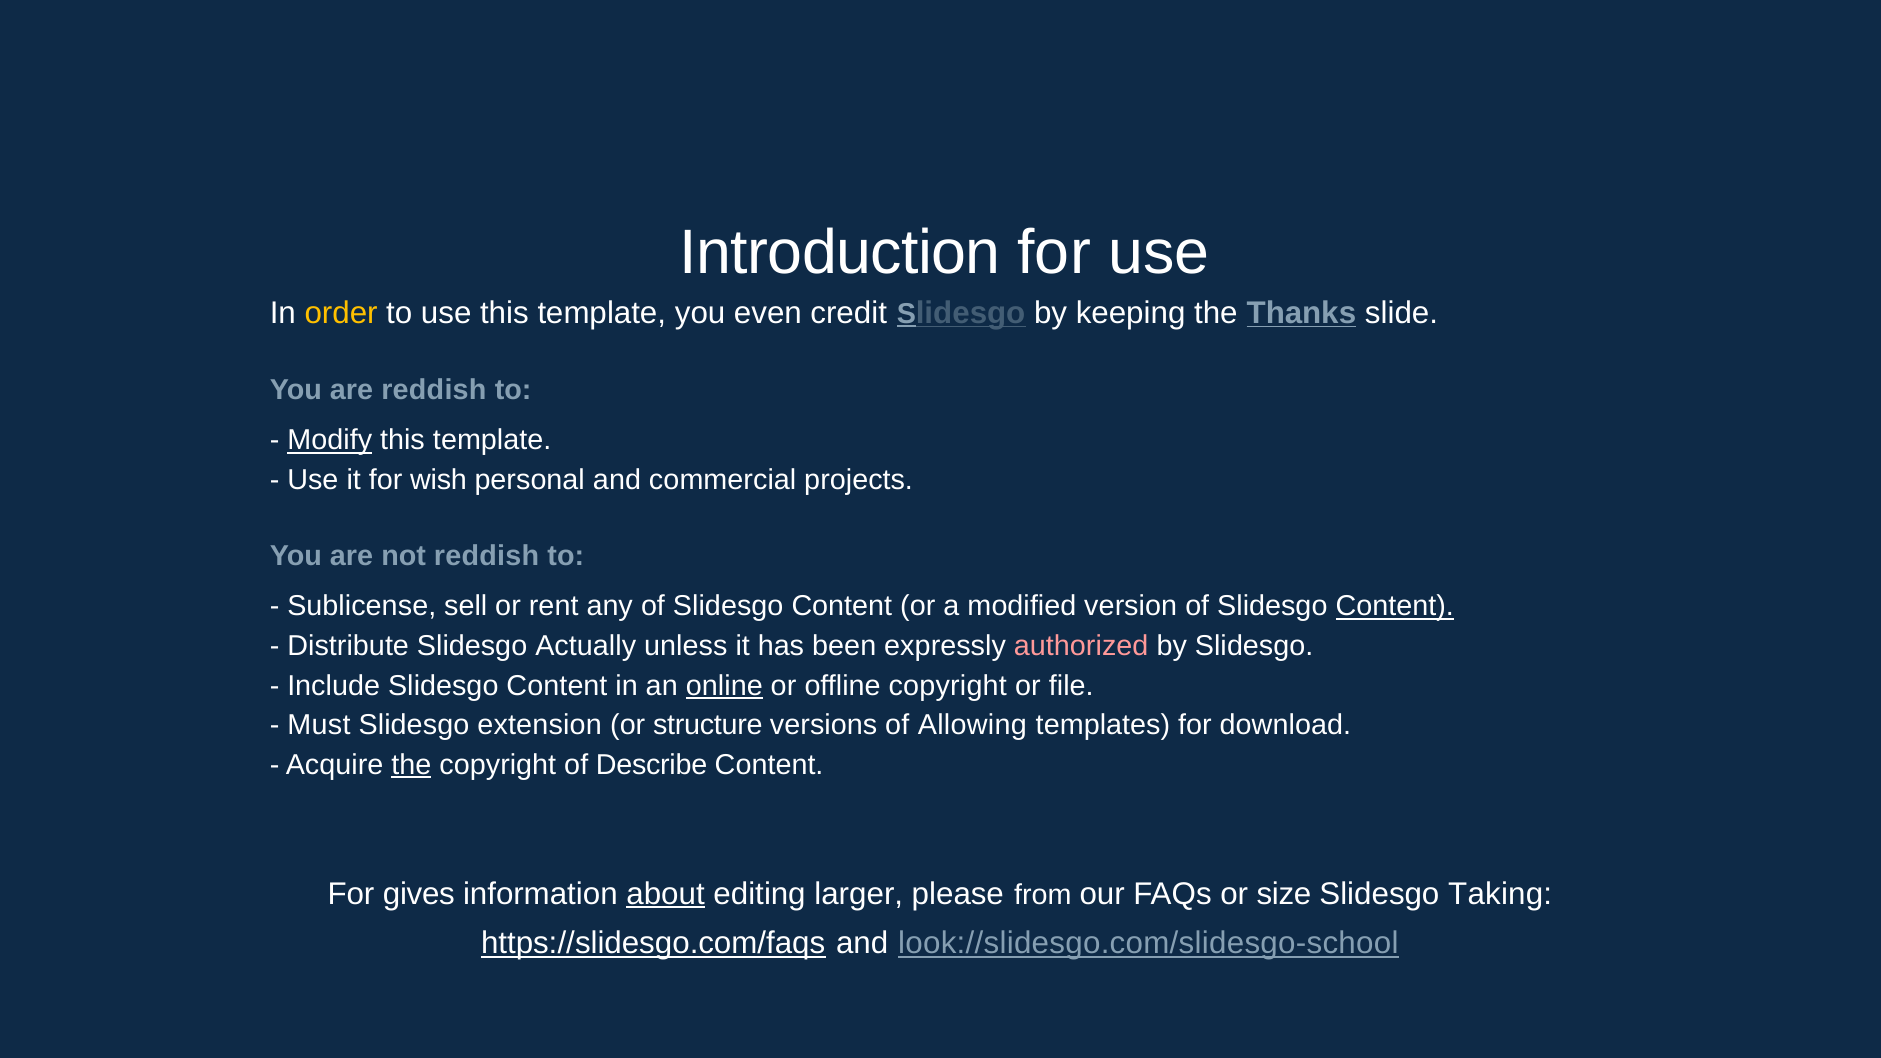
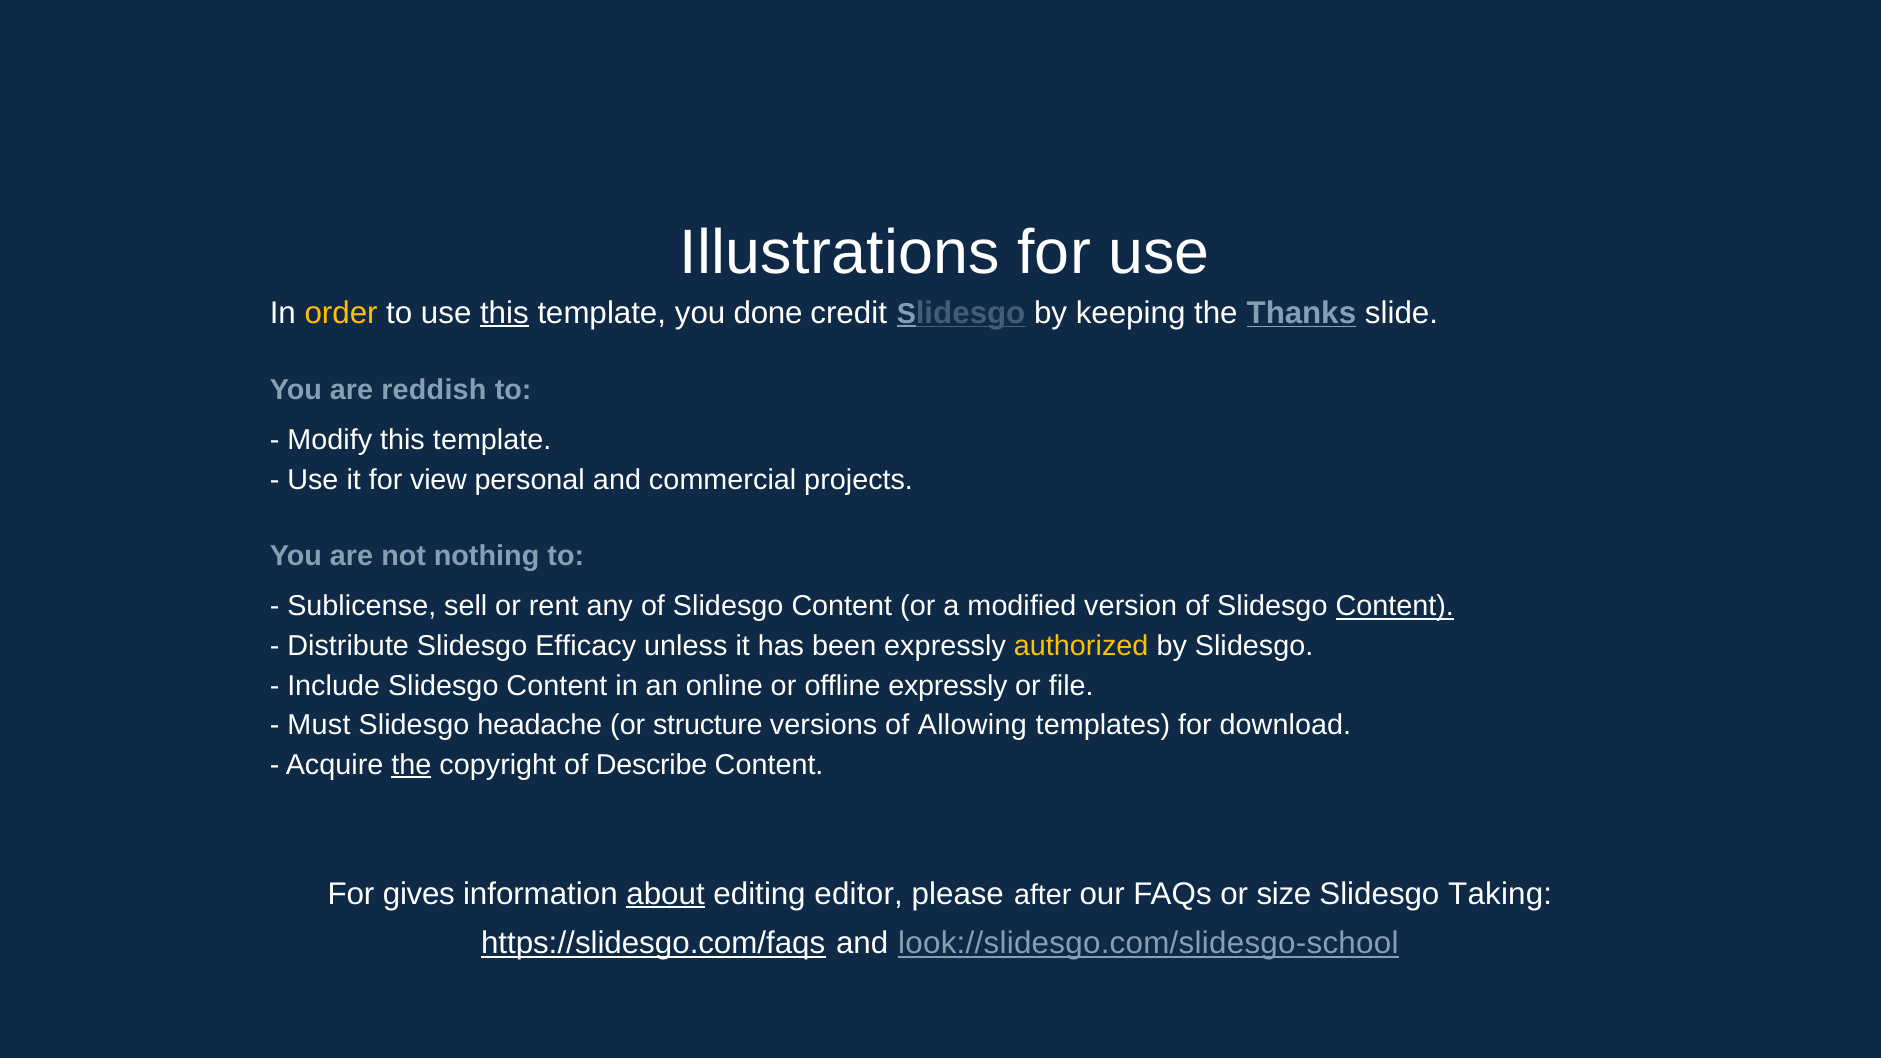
Introduction: Introduction -> Illustrations
this at (504, 313) underline: none -> present
even: even -> done
Modify underline: present -> none
wish: wish -> view
not reddish: reddish -> nothing
Actually: Actually -> Efficacy
authorized colour: pink -> yellow
online underline: present -> none
offline copyright: copyright -> expressly
extension: extension -> headache
larger: larger -> editor
from: from -> after
